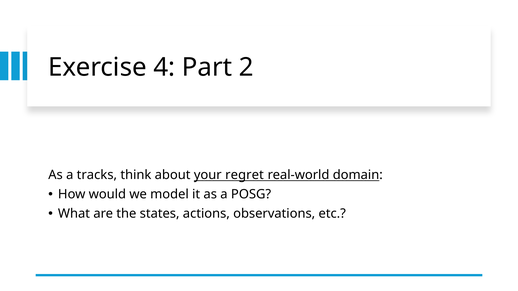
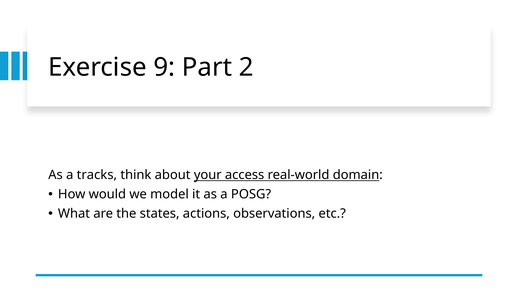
4: 4 -> 9
regret: regret -> access
